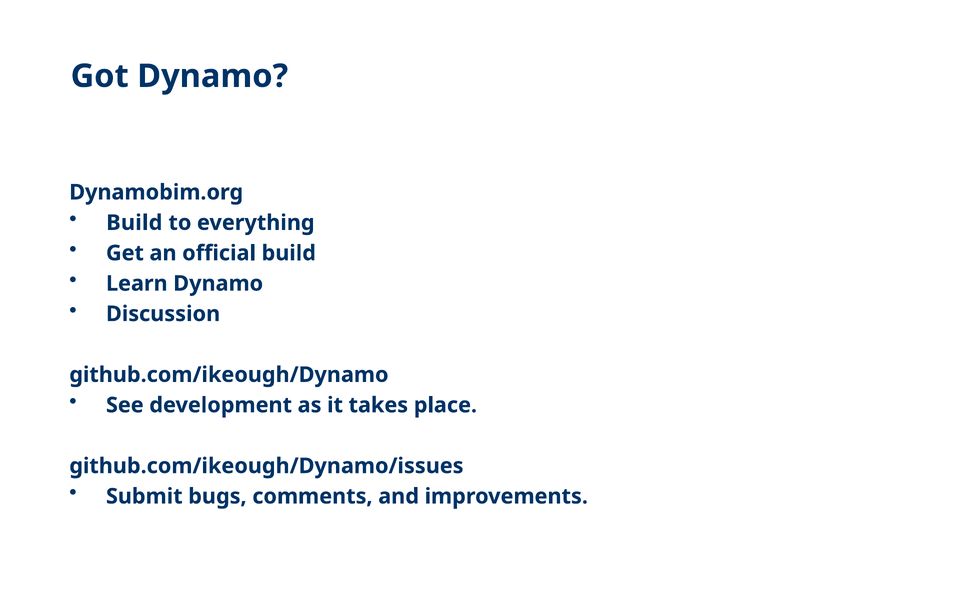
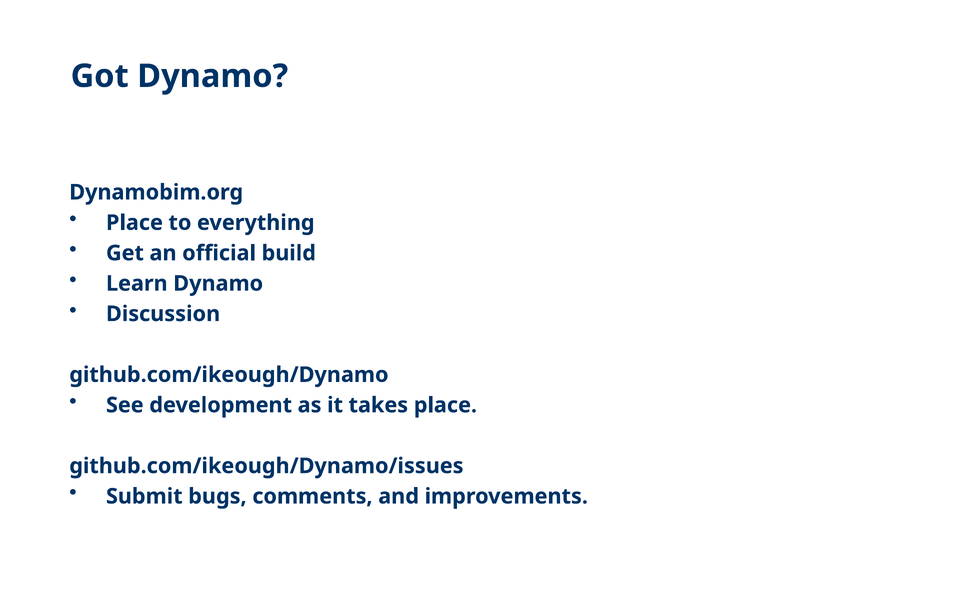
Build at (134, 223): Build -> Place
